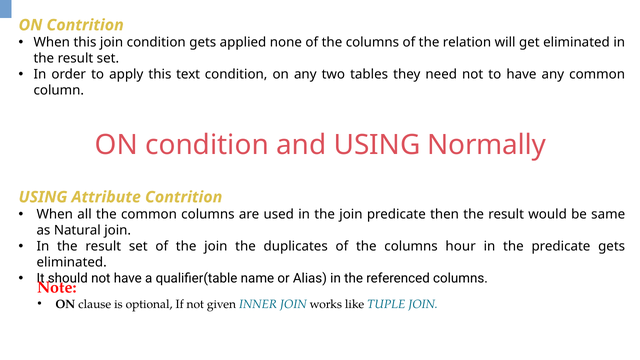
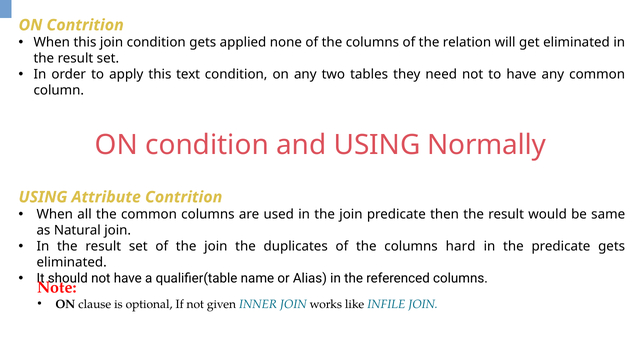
hour: hour -> hard
TUPLE: TUPLE -> INFILE
